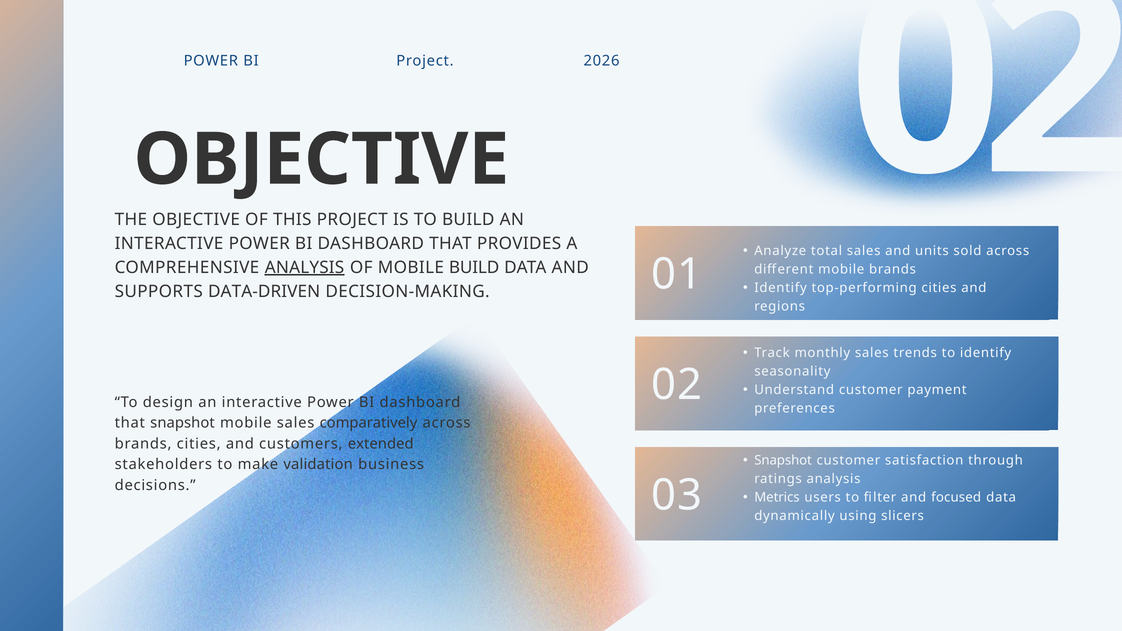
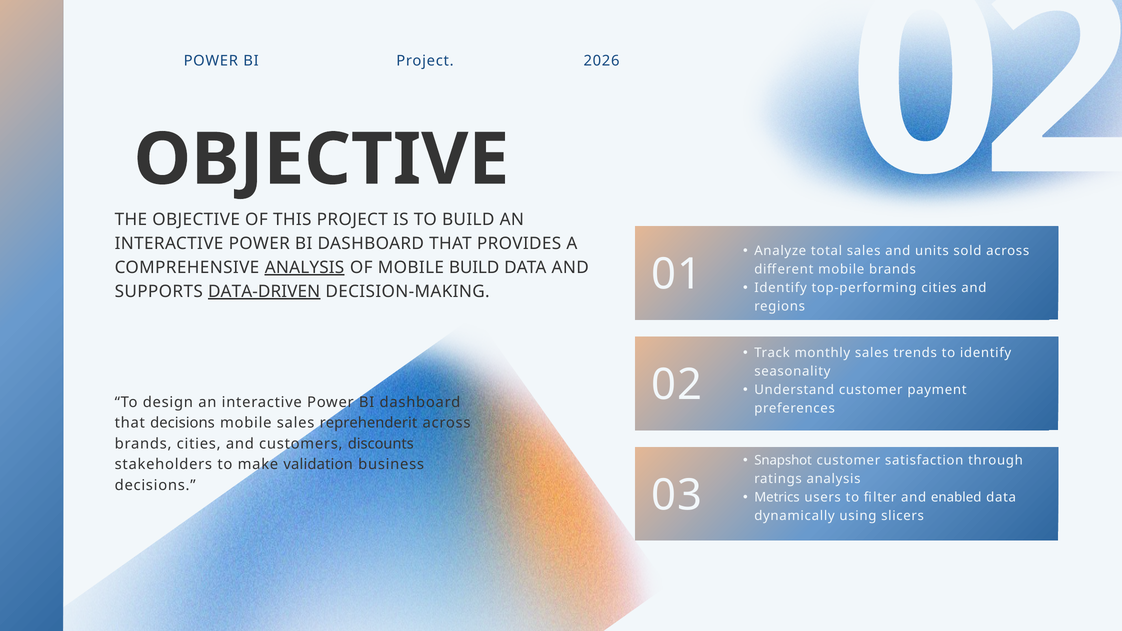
DATA-DRIVEN underline: none -> present
that snapshot: snapshot -> decisions
comparatively: comparatively -> reprehenderit
extended: extended -> discounts
focused: focused -> enabled
